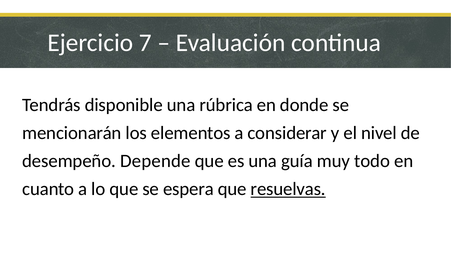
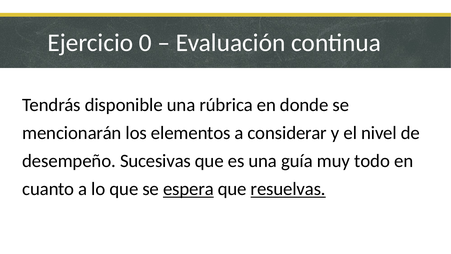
7: 7 -> 0
Depende: Depende -> Sucesivas
espera underline: none -> present
